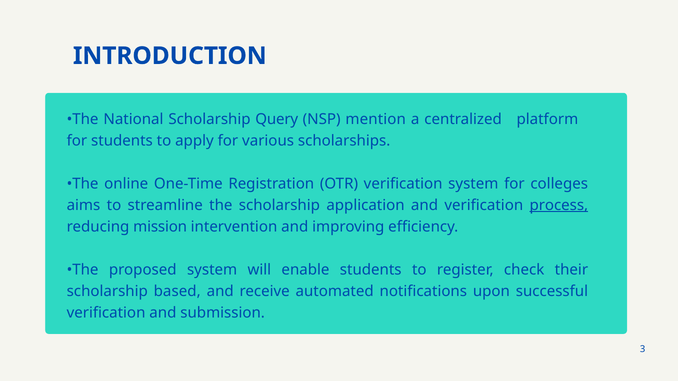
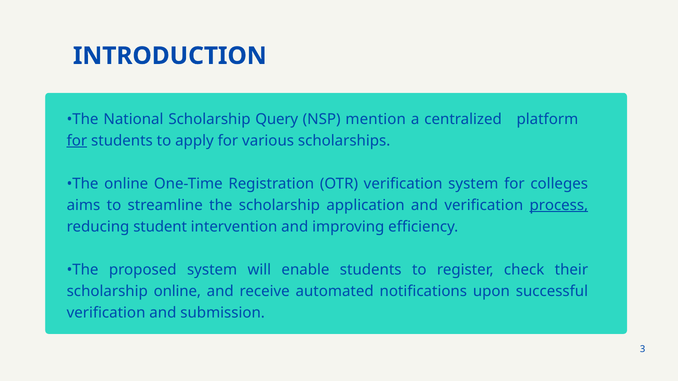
for at (77, 141) underline: none -> present
mission: mission -> student
scholarship based: based -> online
